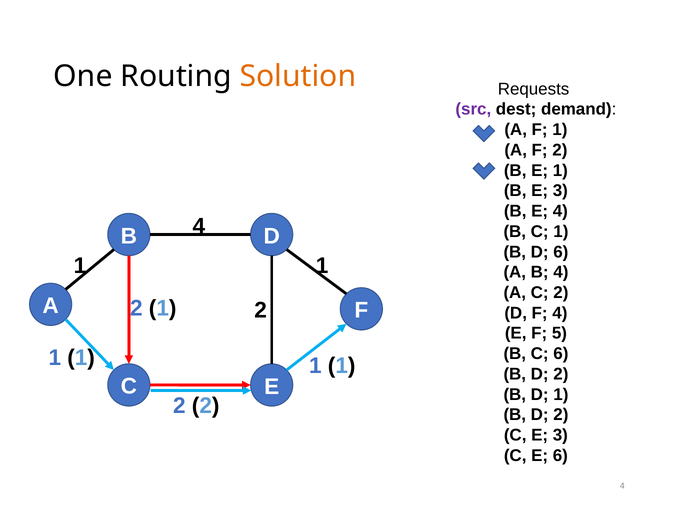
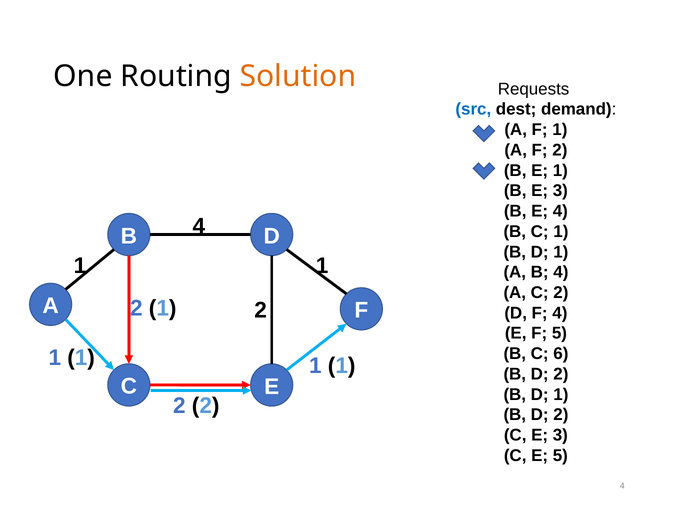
src colour: purple -> blue
6 at (561, 252): 6 -> 1
E 6: 6 -> 5
